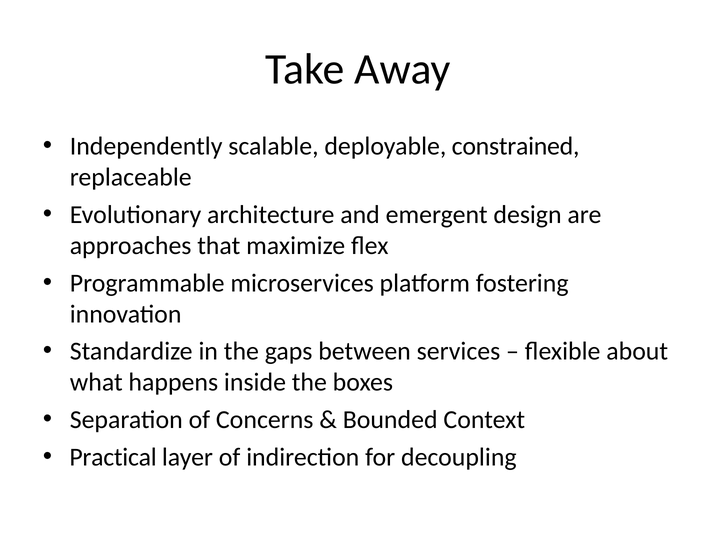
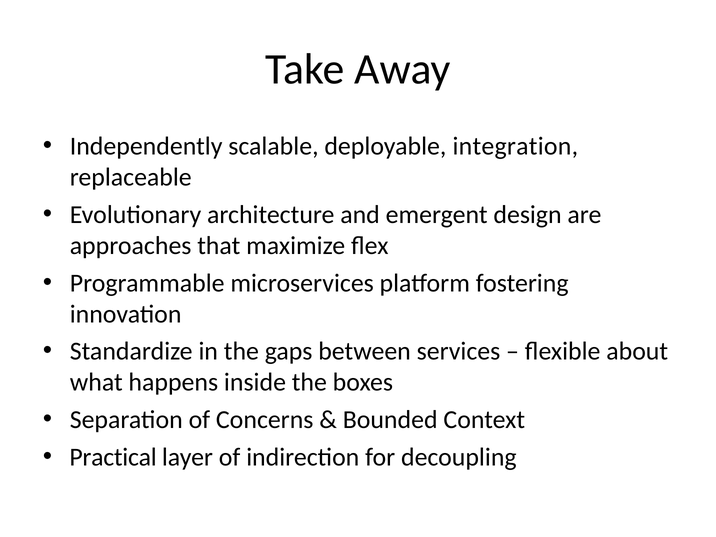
constrained: constrained -> integration
